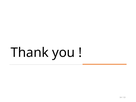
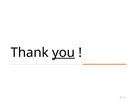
you underline: none -> present
